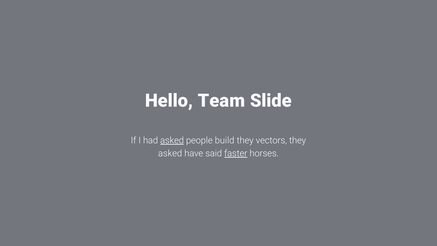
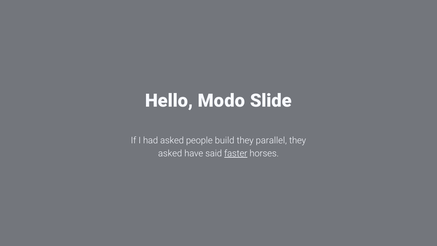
Team: Team -> Modo
asked at (172, 140) underline: present -> none
vectors: vectors -> parallel
